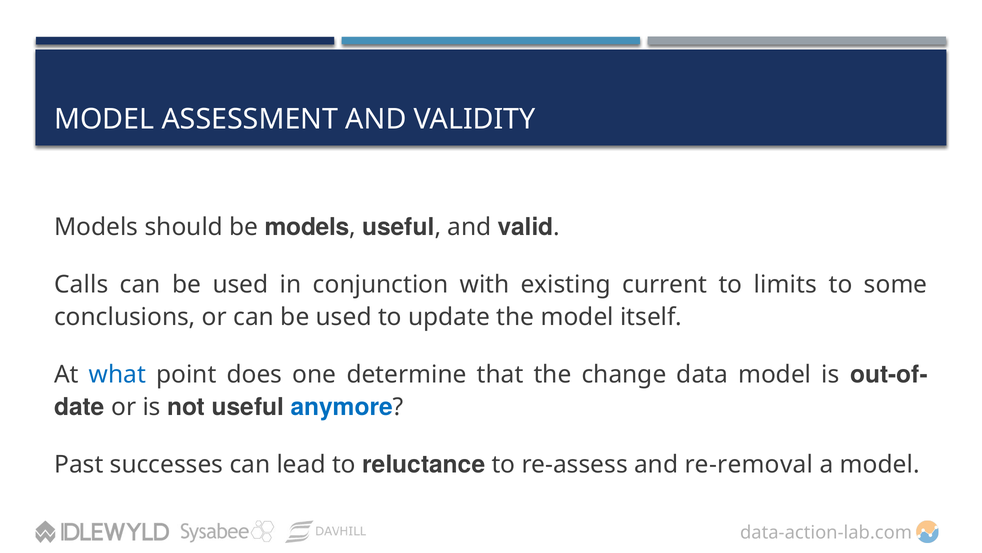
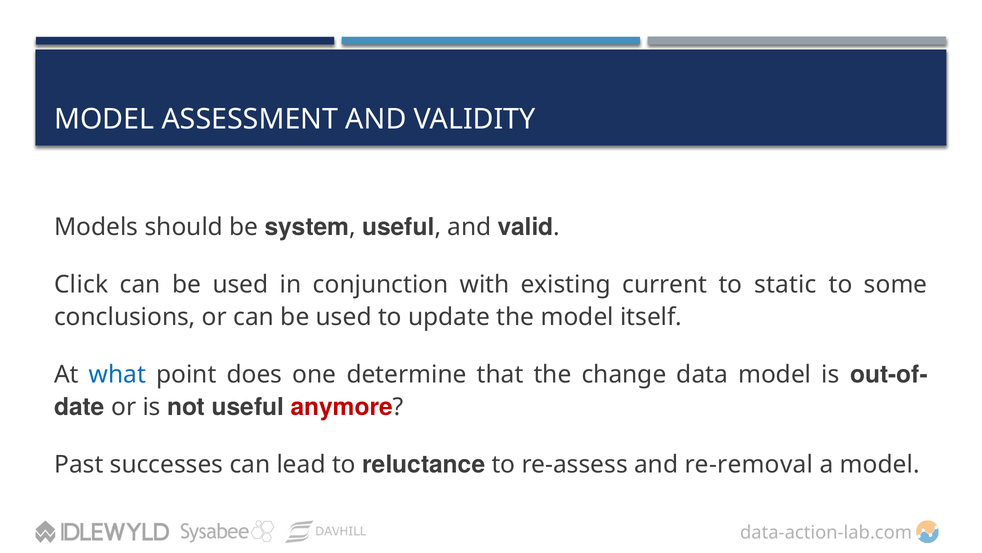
be models: models -> system
Calls: Calls -> Click
limits: limits -> static
anymore colour: blue -> red
